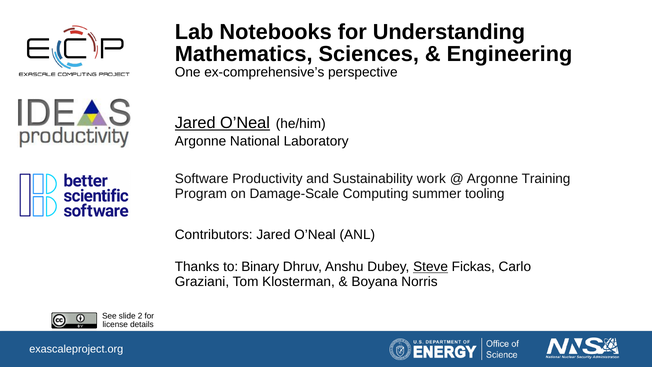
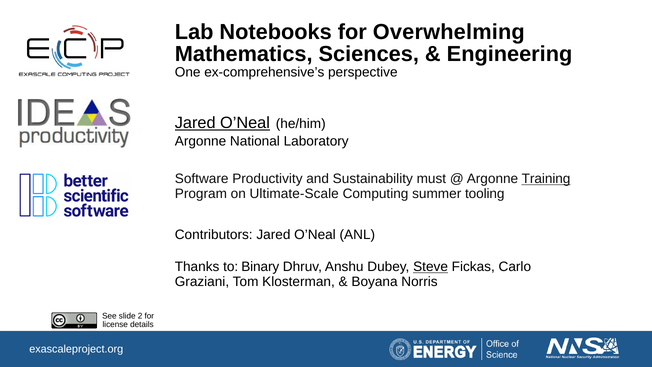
Understanding: Understanding -> Overwhelming
work: work -> must
Training underline: none -> present
Damage-Scale: Damage-Scale -> Ultimate-Scale
